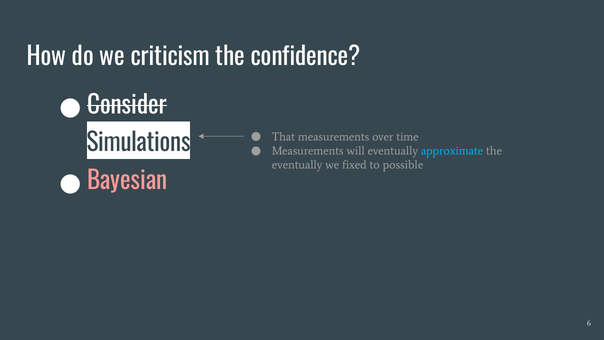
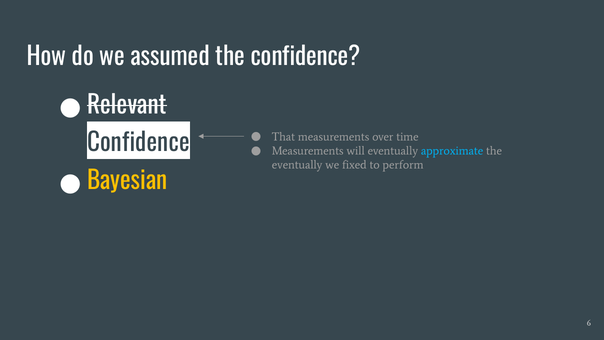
criticism: criticism -> assumed
Consider: Consider -> Relevant
Simulations at (139, 143): Simulations -> Confidence
possible: possible -> perform
Bayesian colour: pink -> yellow
